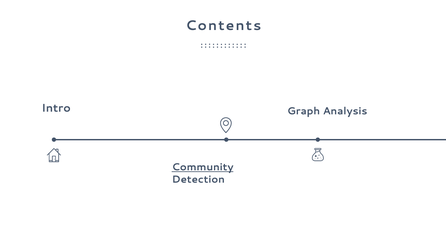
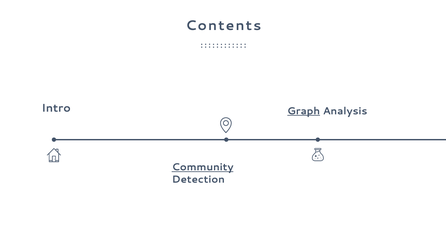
Graph underline: none -> present
